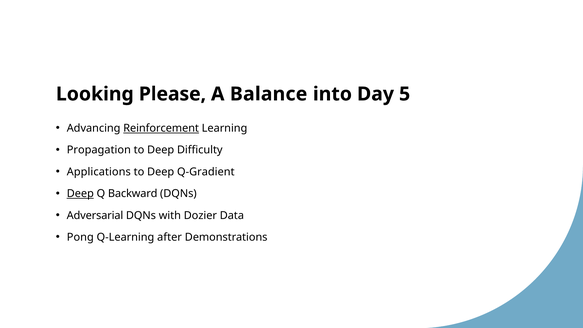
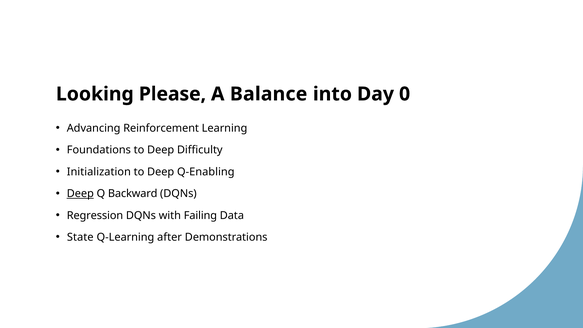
5: 5 -> 0
Reinforcement underline: present -> none
Propagation: Propagation -> Foundations
Applications: Applications -> Initialization
Q-Gradient: Q-Gradient -> Q-Enabling
Adversarial: Adversarial -> Regression
Dozier: Dozier -> Failing
Pong: Pong -> State
